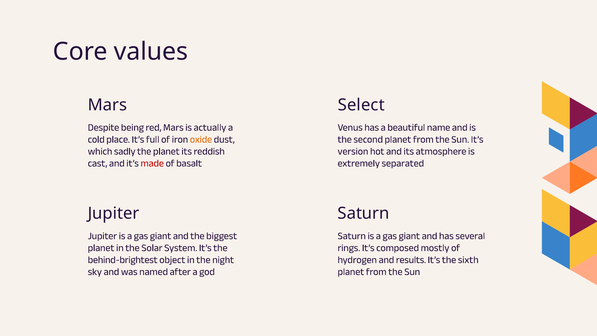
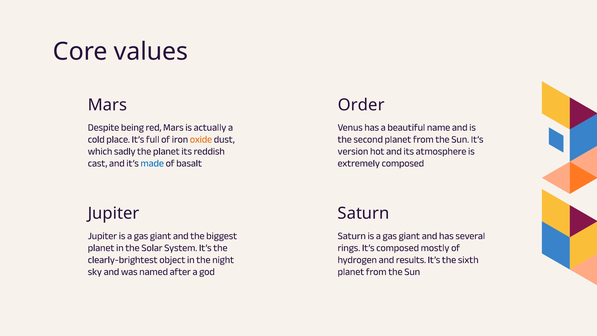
Select: Select -> Order
made colour: red -> blue
extremely separated: separated -> composed
behind-brightest: behind-brightest -> clearly-brightest
